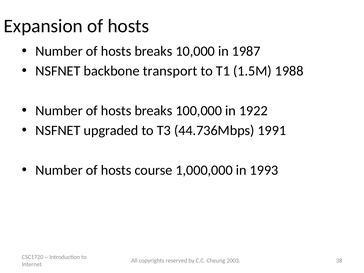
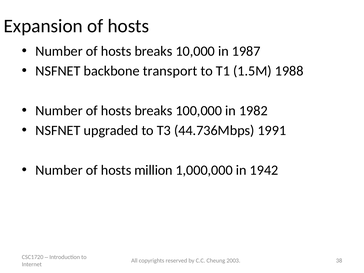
1922: 1922 -> 1982
course: course -> million
1993: 1993 -> 1942
